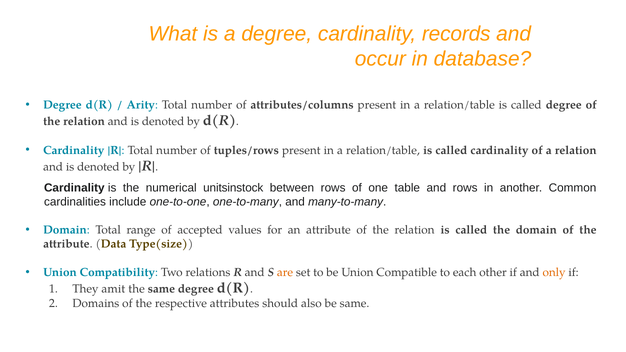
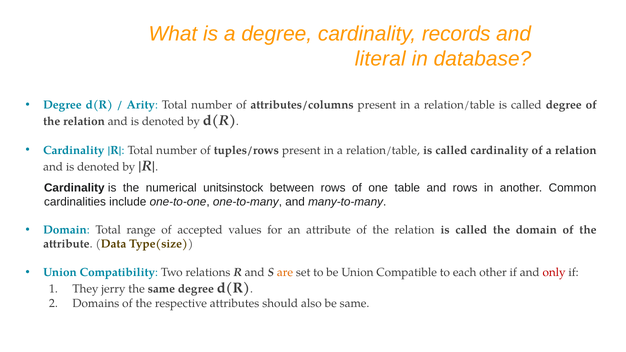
occur: occur -> literal
only colour: orange -> red
amit: amit -> jerry
